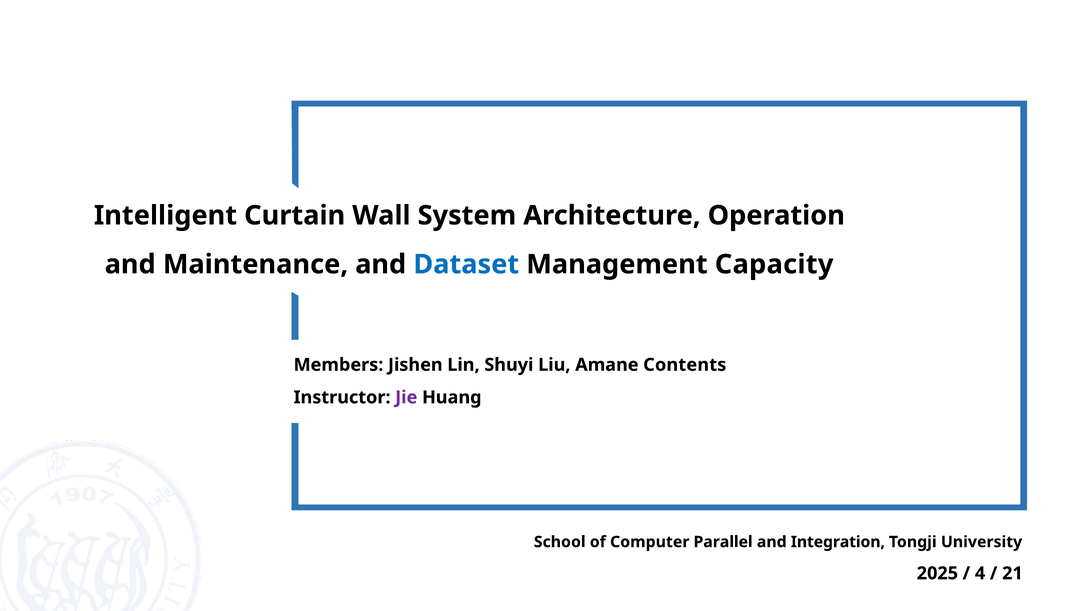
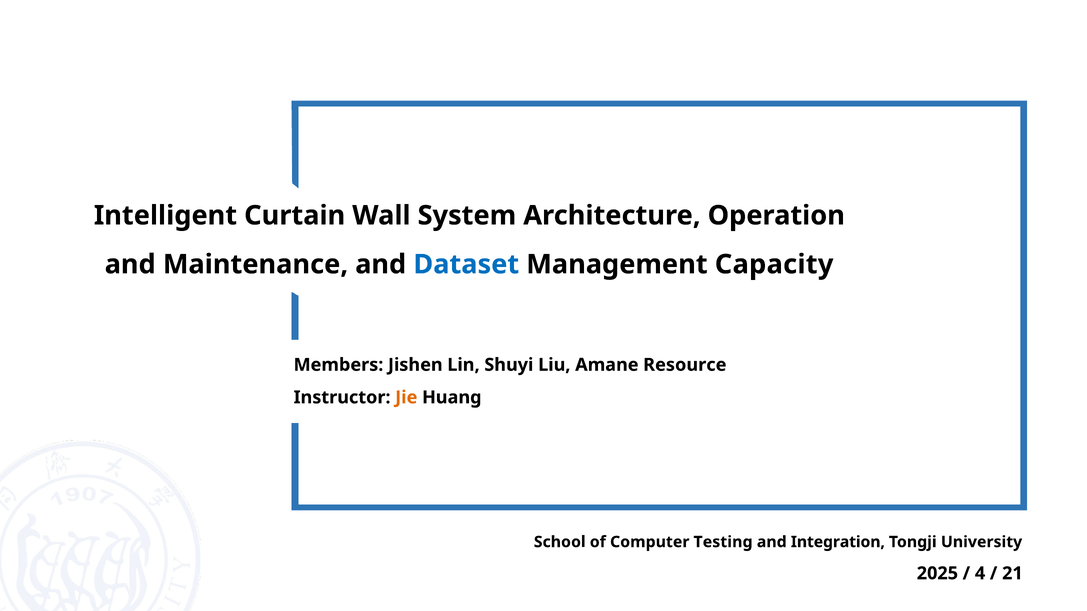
Contents: Contents -> Resource
Jie colour: purple -> orange
Parallel: Parallel -> Testing
